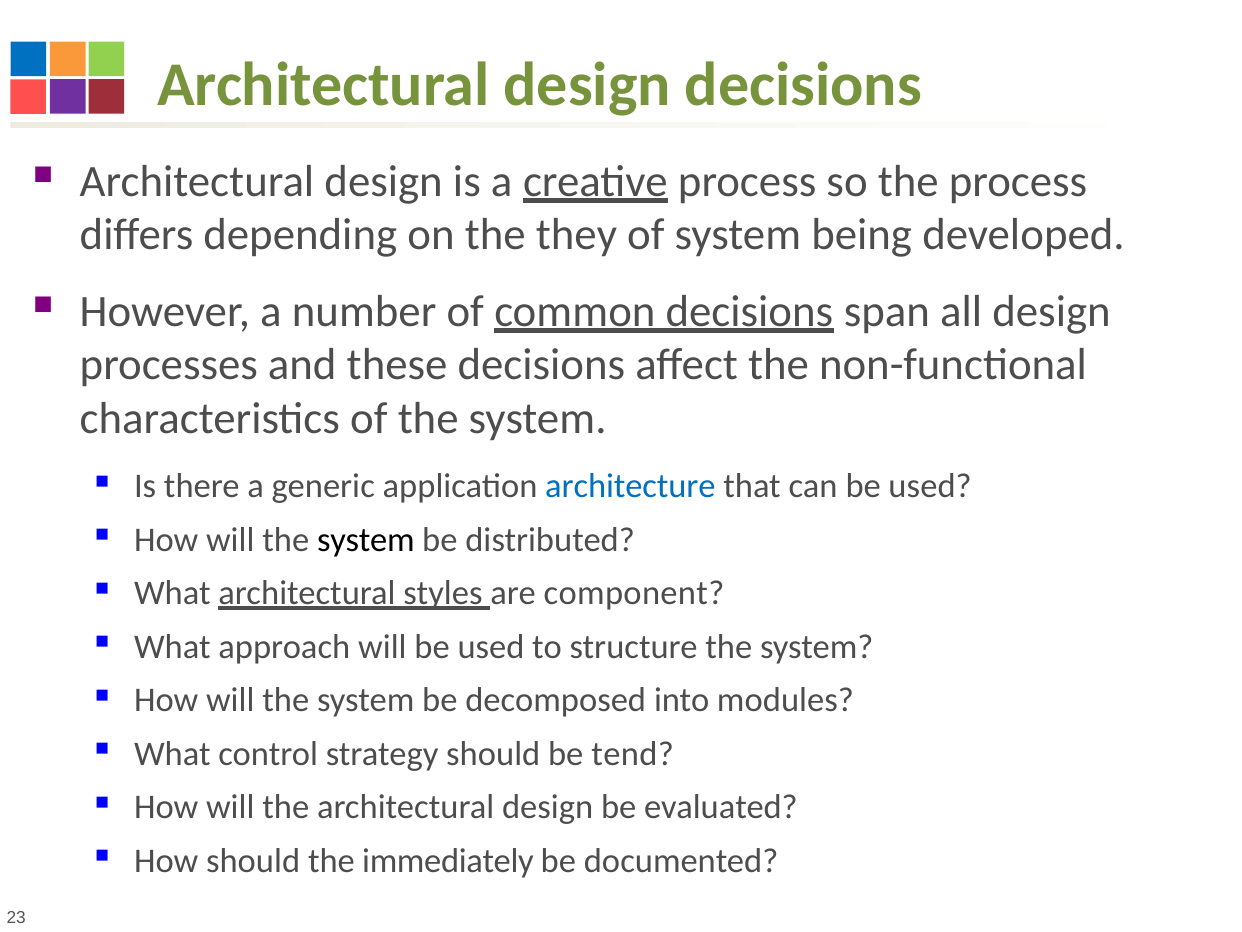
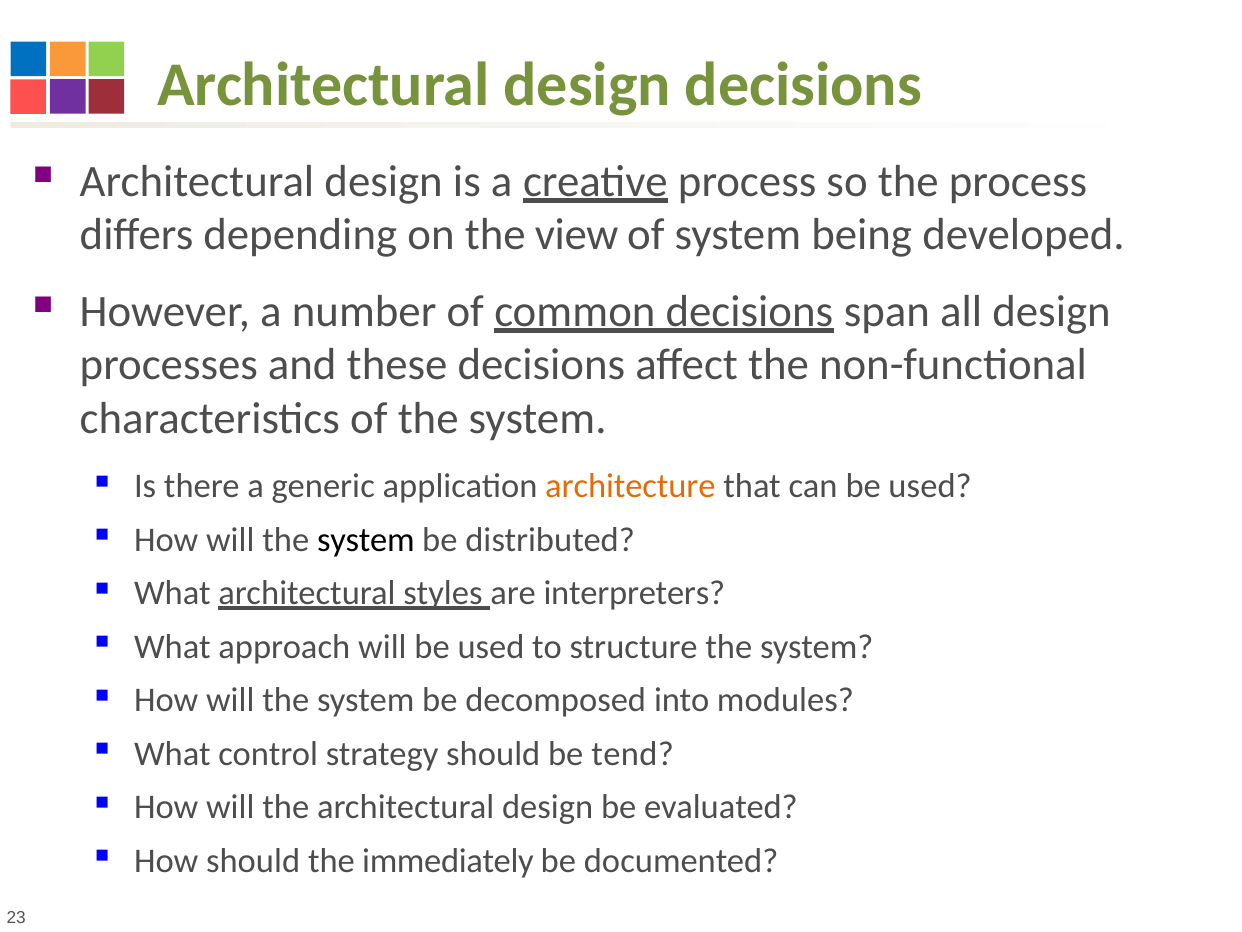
they: they -> view
architecture colour: blue -> orange
component: component -> interpreters
